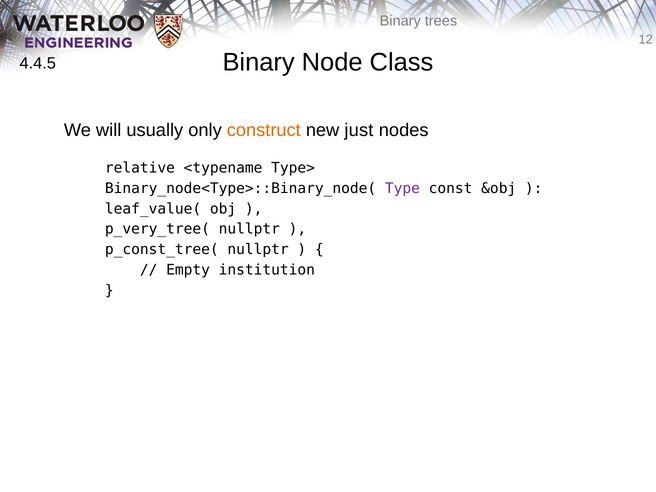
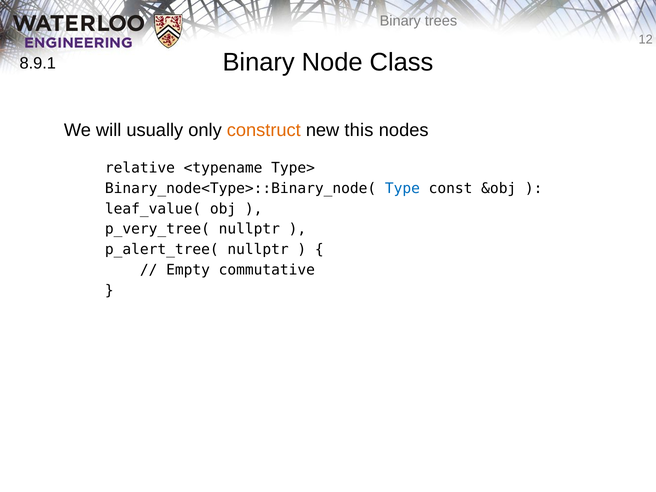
4.4.5: 4.4.5 -> 8.9.1
just: just -> this
Type colour: purple -> blue
p_const_tree(: p_const_tree( -> p_alert_tree(
institution: institution -> commutative
